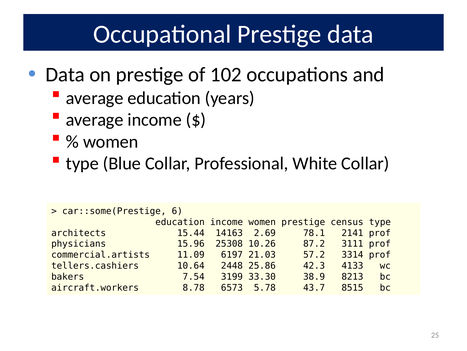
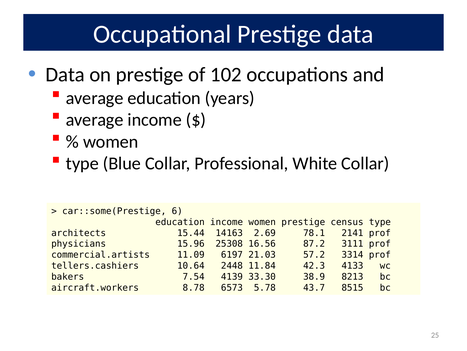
10.26: 10.26 -> 16.56
25.86: 25.86 -> 11.84
3199: 3199 -> 4139
